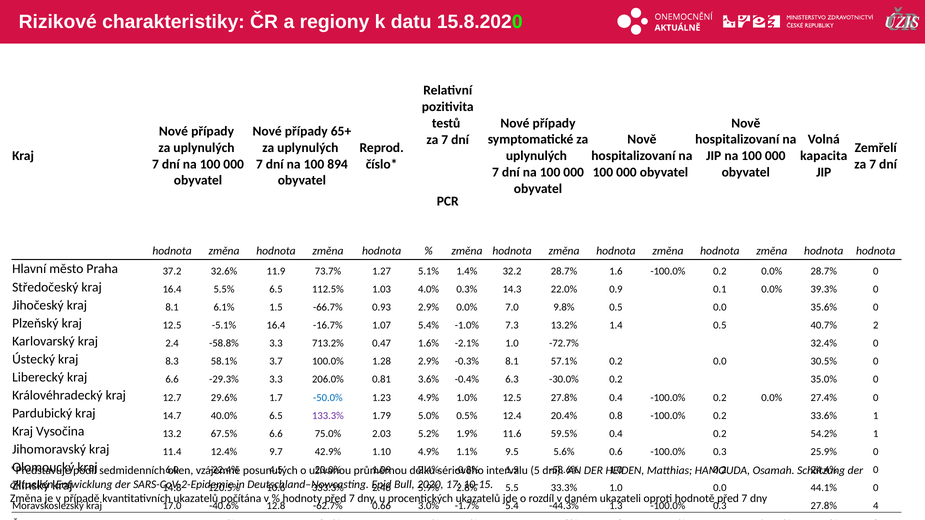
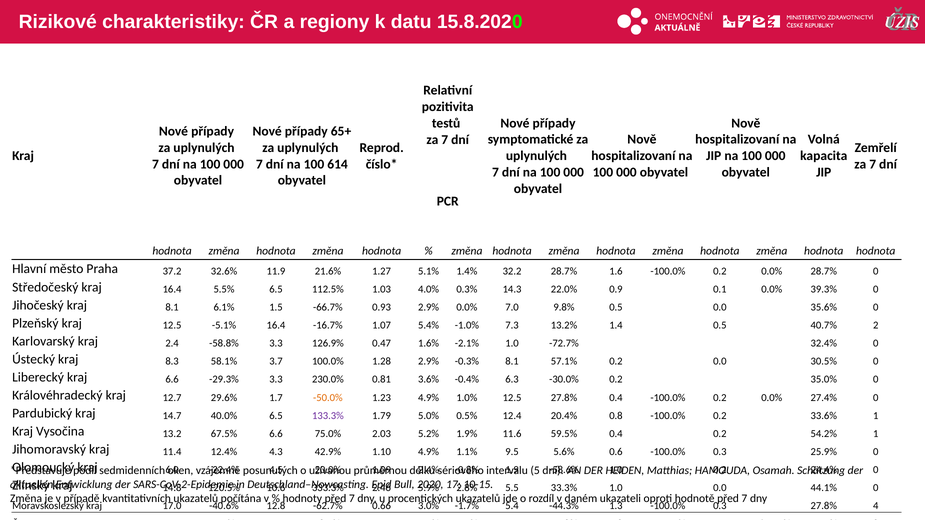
894: 894 -> 614
73.7%: 73.7% -> 21.6%
713.2%: 713.2% -> 126.9%
206.0%: 206.0% -> 230.0%
-50.0% colour: blue -> orange
9.7: 9.7 -> 4.3
